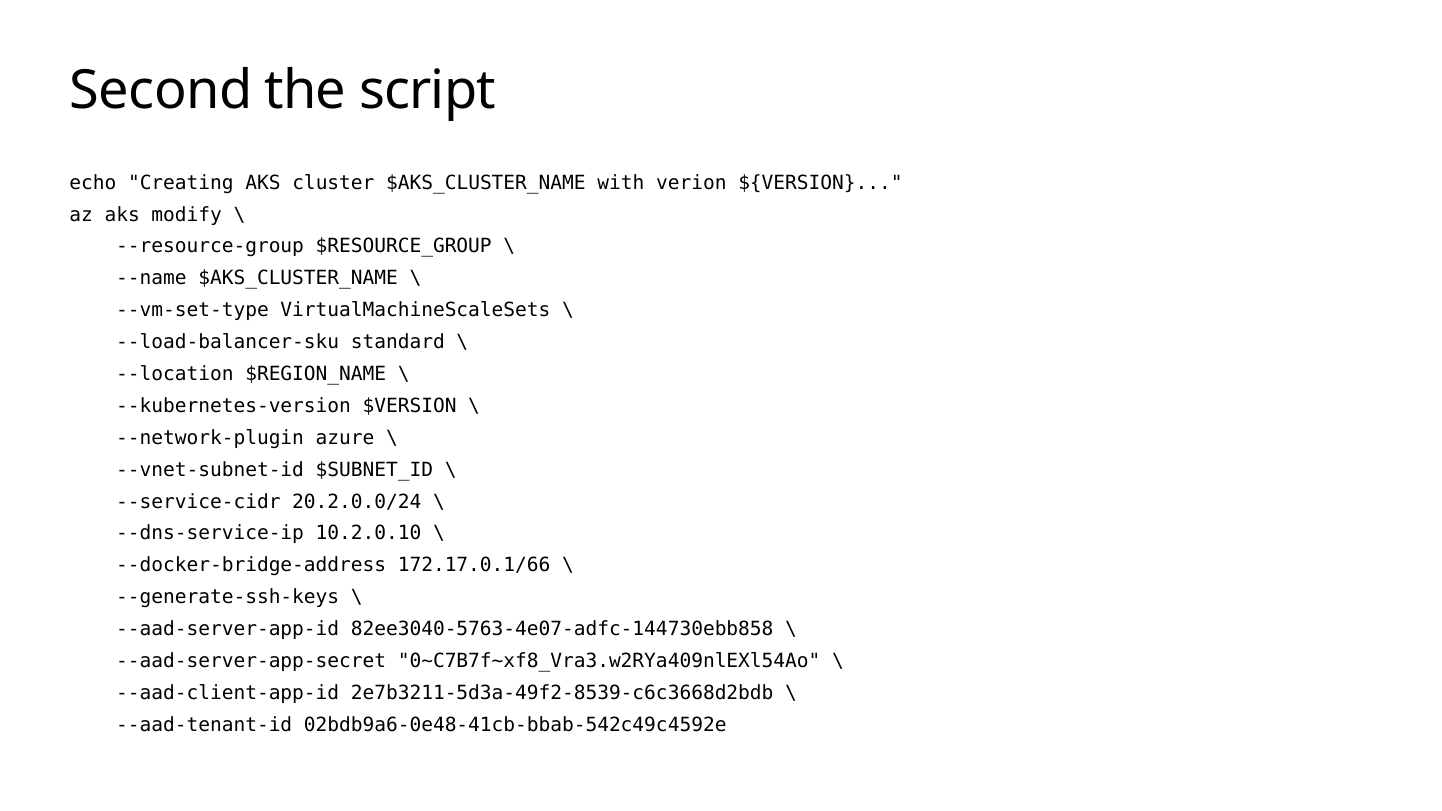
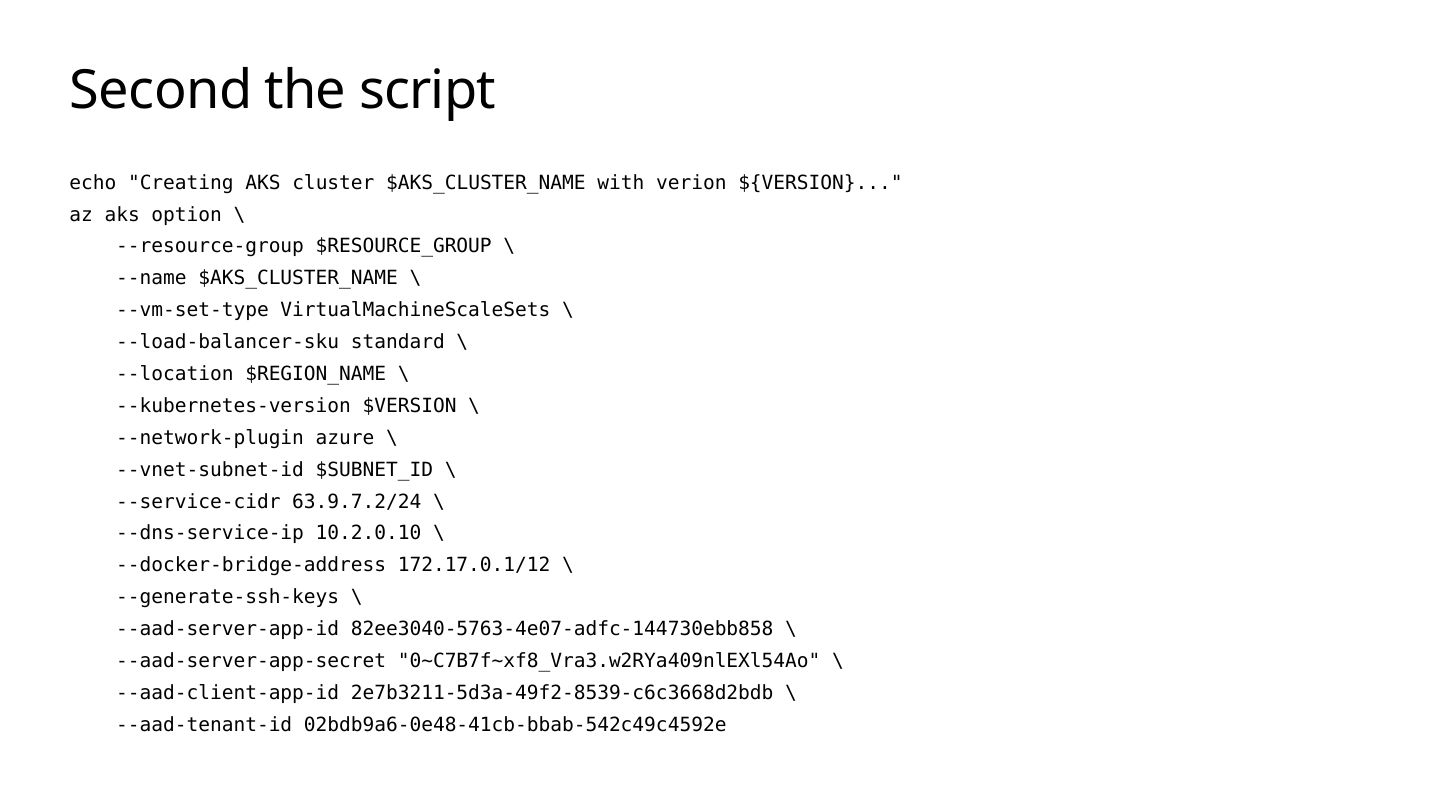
modify: modify -> option
20.2.0.0/24: 20.2.0.0/24 -> 63.9.7.2/24
172.17.0.1/66: 172.17.0.1/66 -> 172.17.0.1/12
